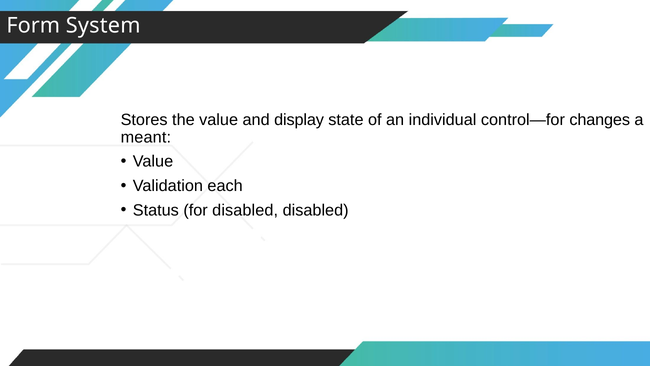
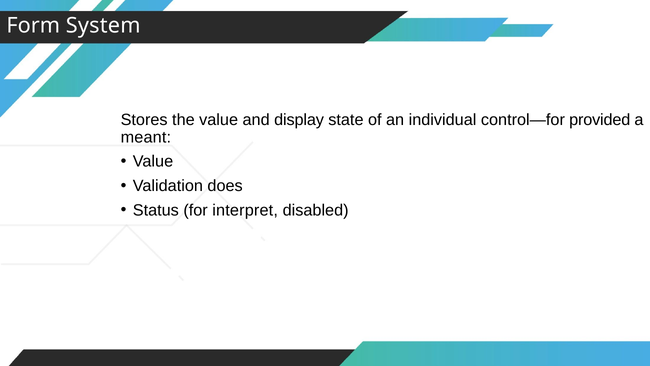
changes: changes -> provided
each: each -> does
for disabled: disabled -> interpret
